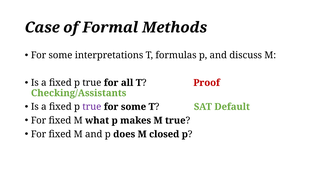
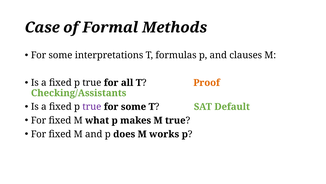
discuss: discuss -> clauses
Proof colour: red -> orange
closed: closed -> works
